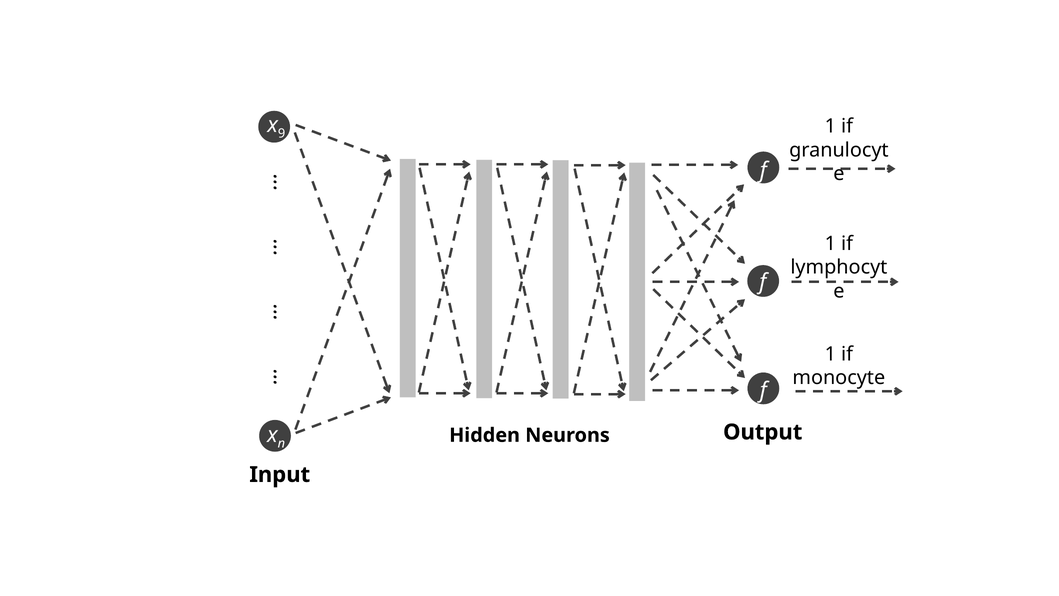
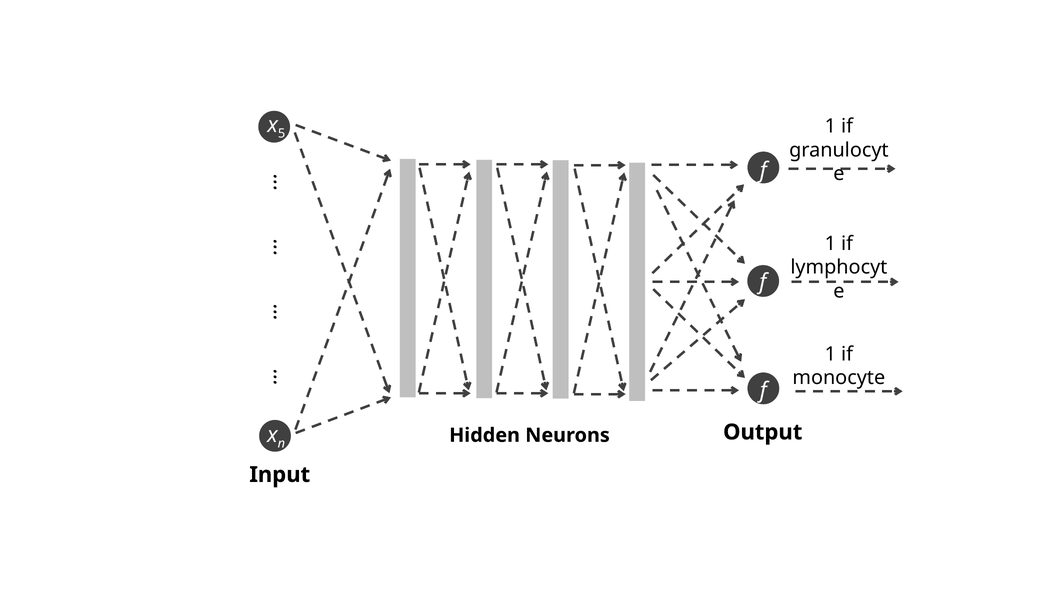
9: 9 -> 5
